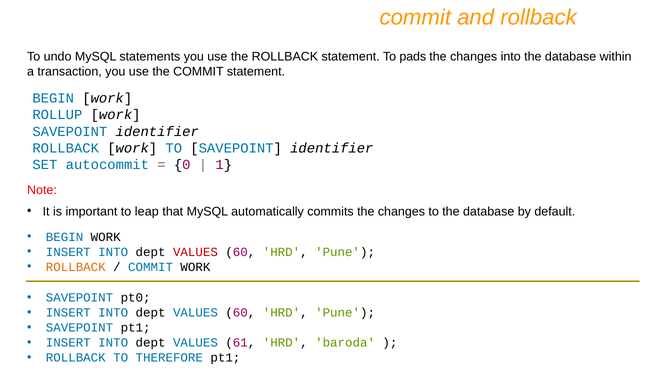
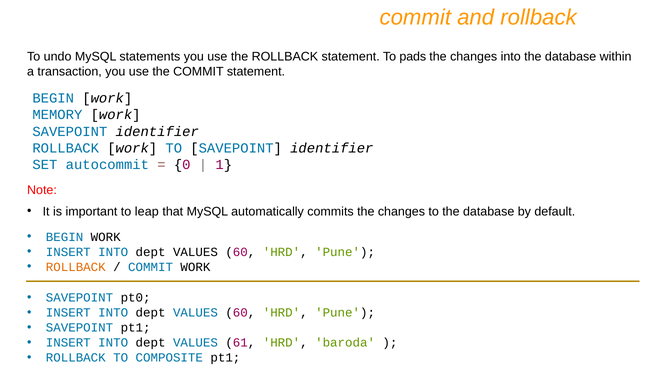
ROLLUP: ROLLUP -> MEMORY
VALUES at (195, 252) colour: red -> black
THEREFORE: THEREFORE -> COMPOSITE
